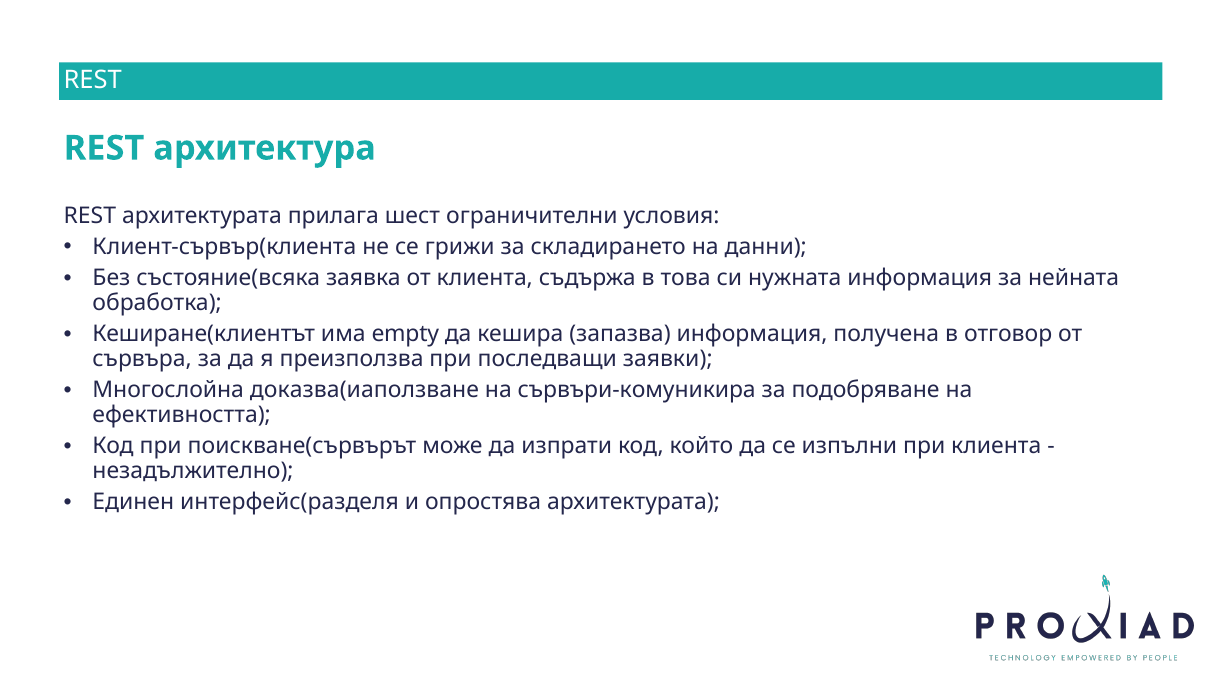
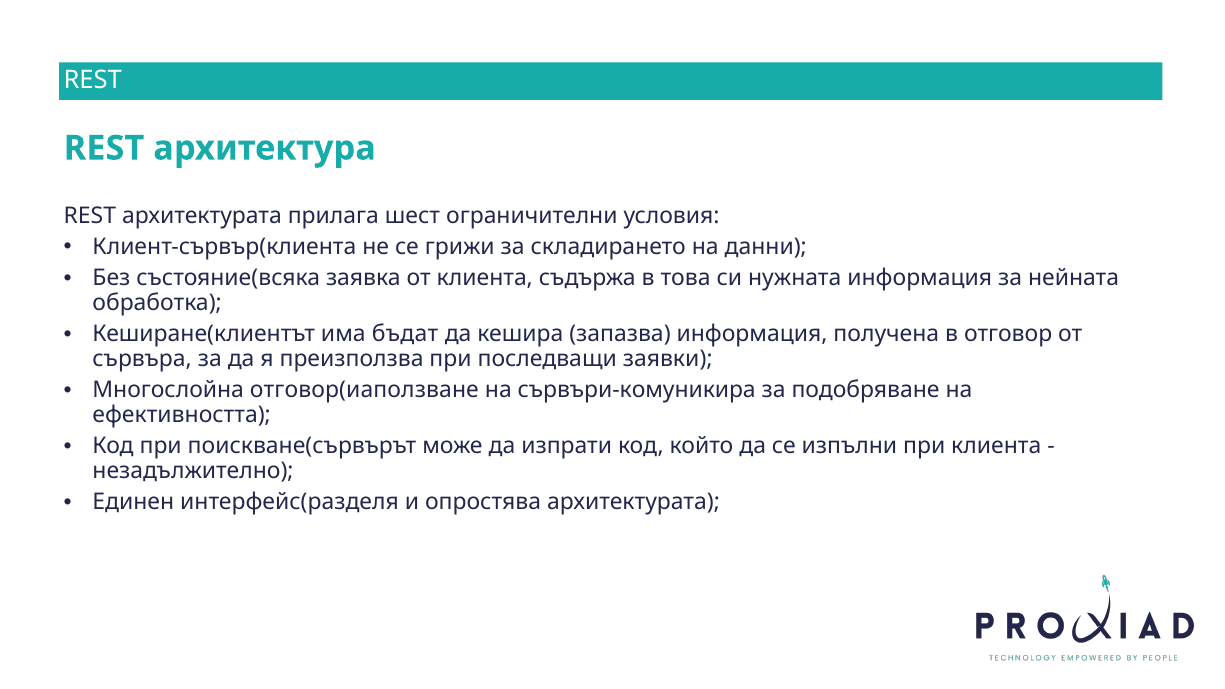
empty: empty -> бъдат
доказва(иаползване: доказва(иаползване -> отговор(иаползване
